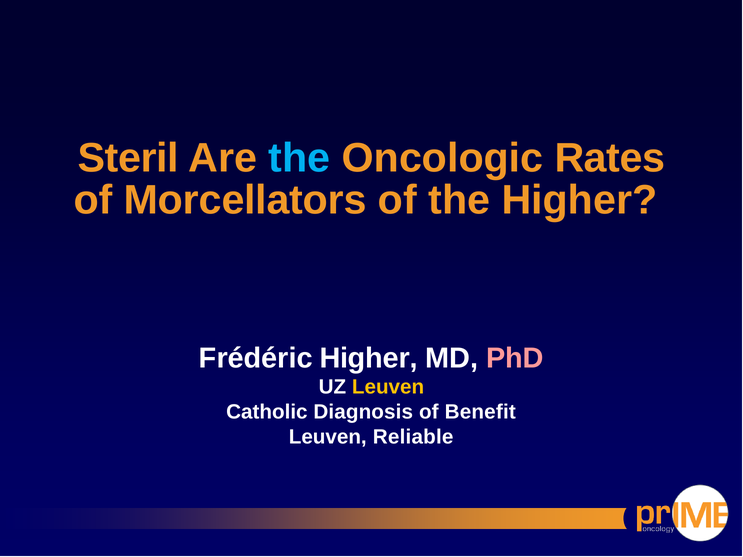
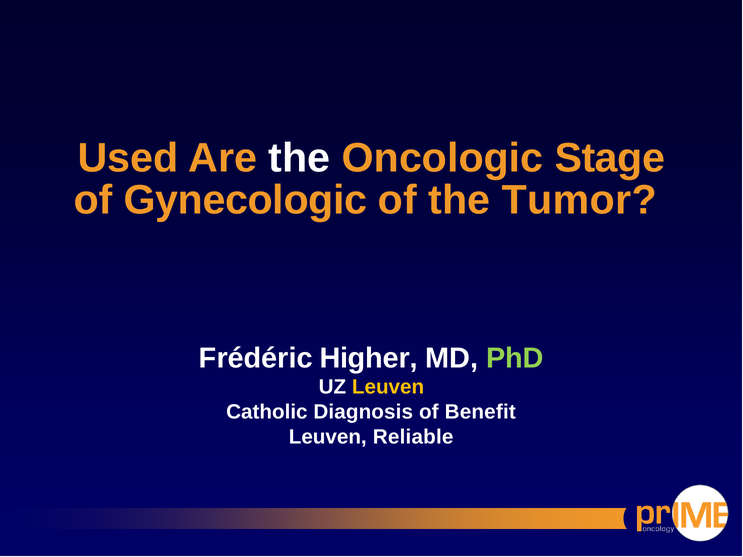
Steril: Steril -> Used
the at (299, 158) colour: light blue -> white
Rates: Rates -> Stage
Morcellators: Morcellators -> Gynecologic
the Higher: Higher -> Tumor
PhD colour: pink -> light green
